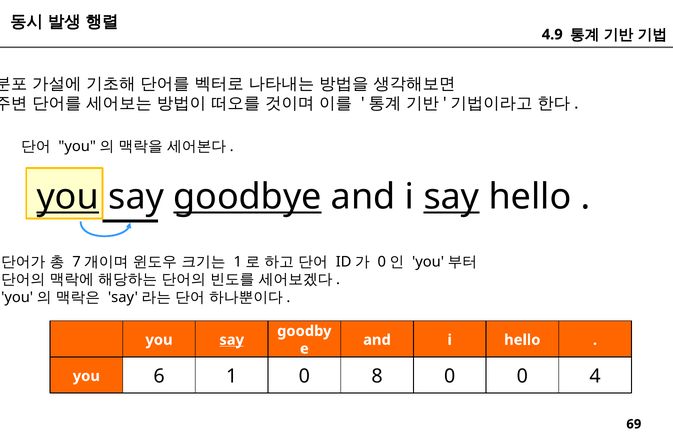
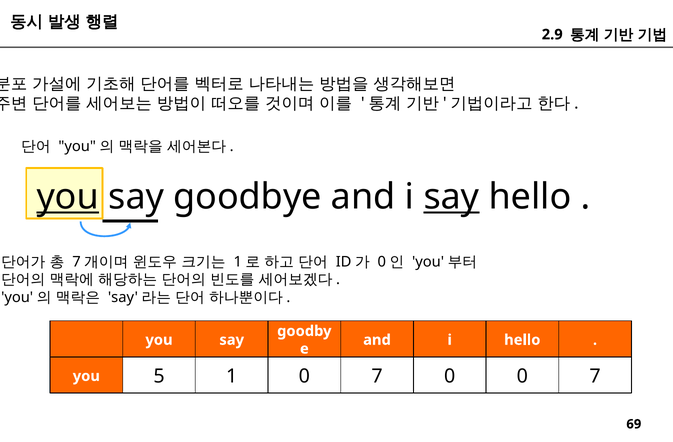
4.9: 4.9 -> 2.9
goodbye underline: present -> none
say at (232, 340) underline: present -> none
6: 6 -> 5
1 0 8: 8 -> 7
0 0 4: 4 -> 7
